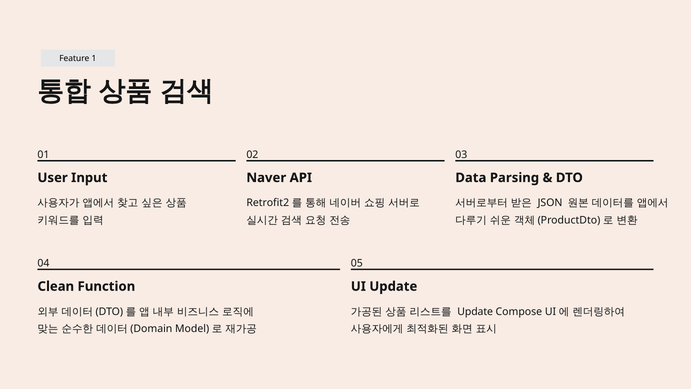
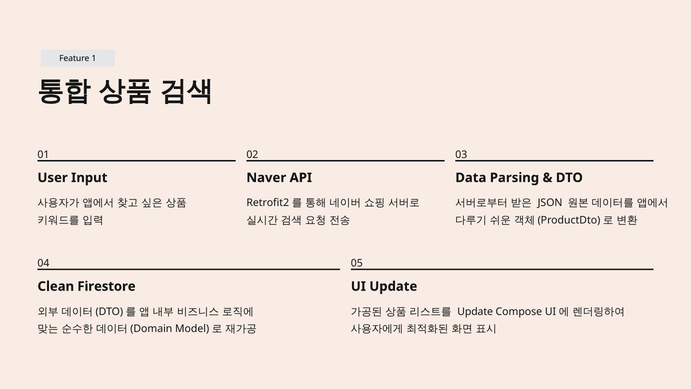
Function: Function -> Firestore
